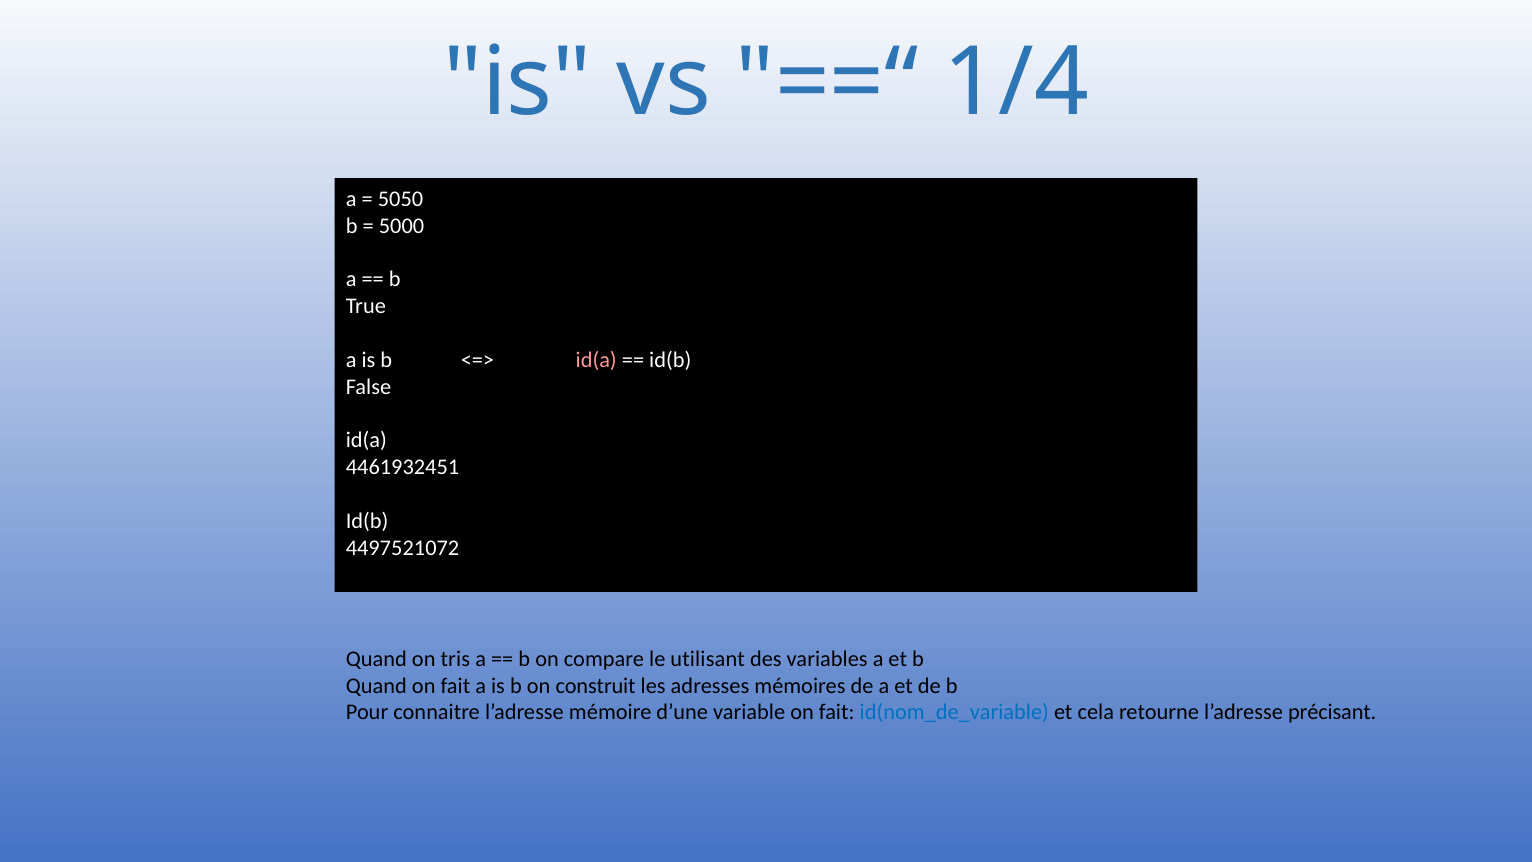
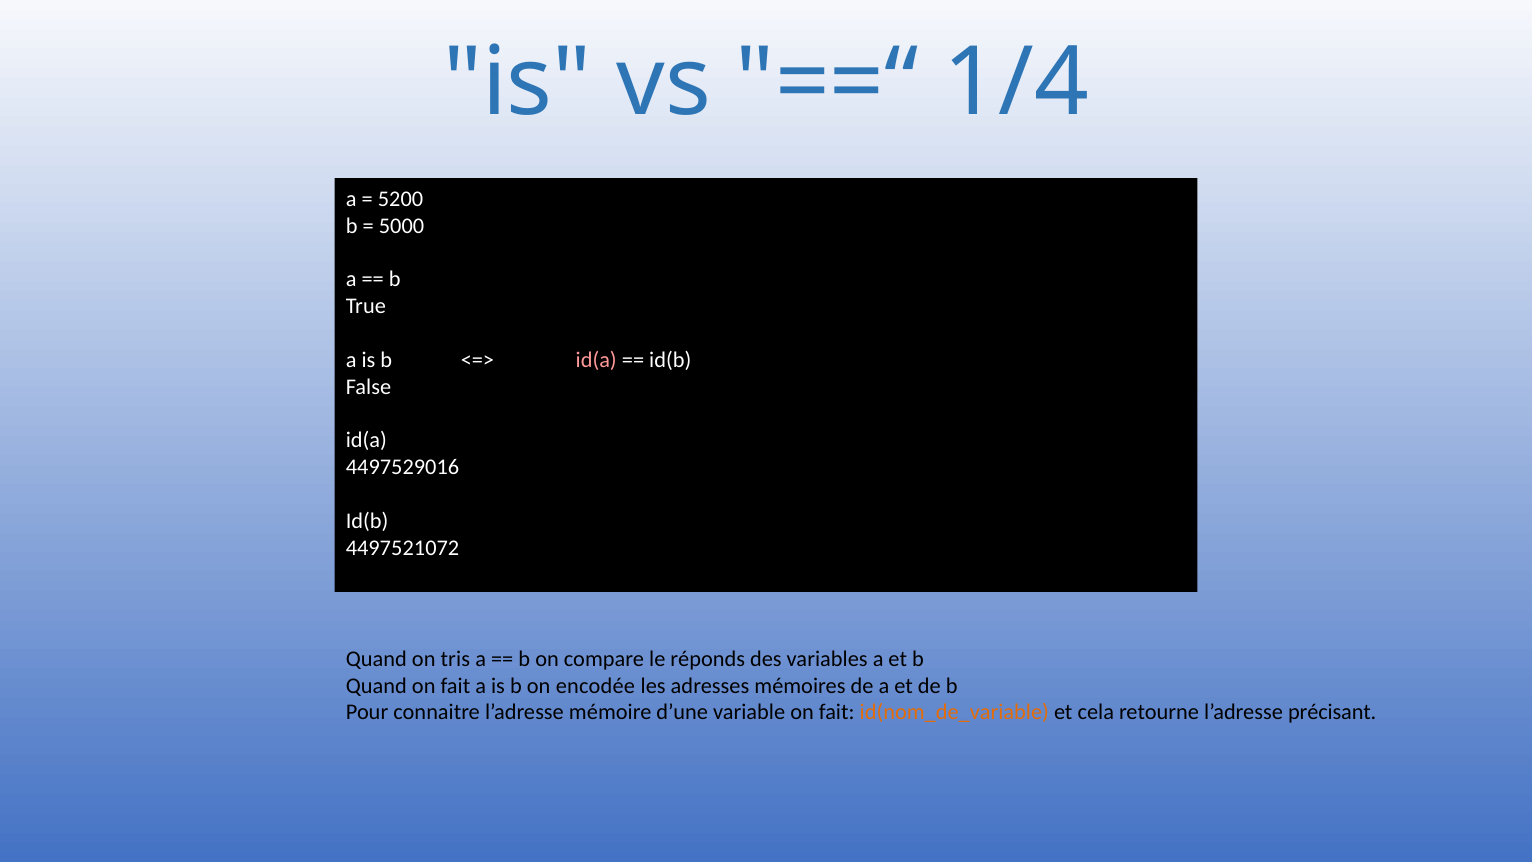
5050: 5050 -> 5200
4461932451: 4461932451 -> 4497529016
utilisant: utilisant -> réponds
construit: construit -> encodée
id(nom_de_variable colour: blue -> orange
